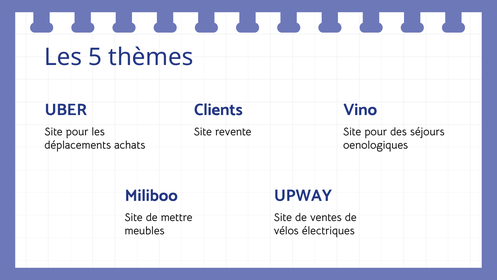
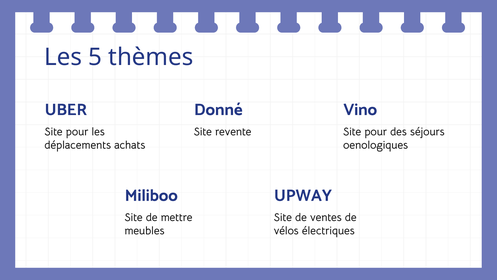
Clients: Clients -> Donné
